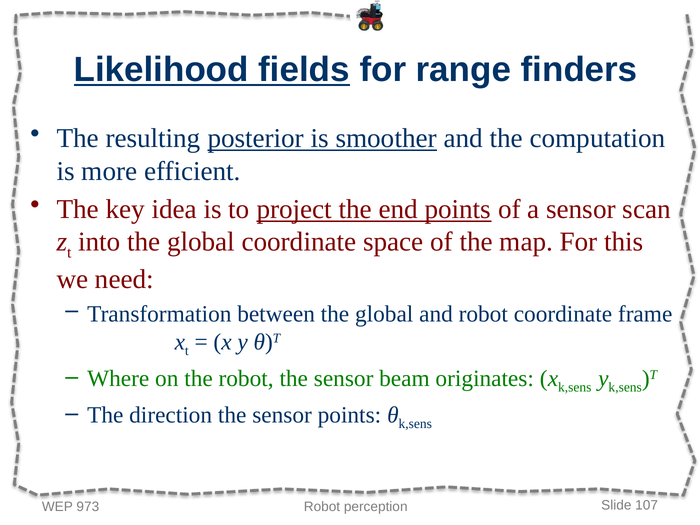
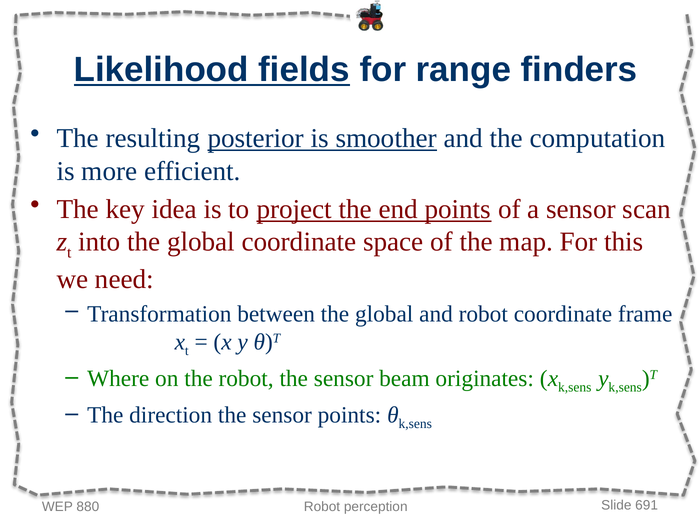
973: 973 -> 880
107: 107 -> 691
